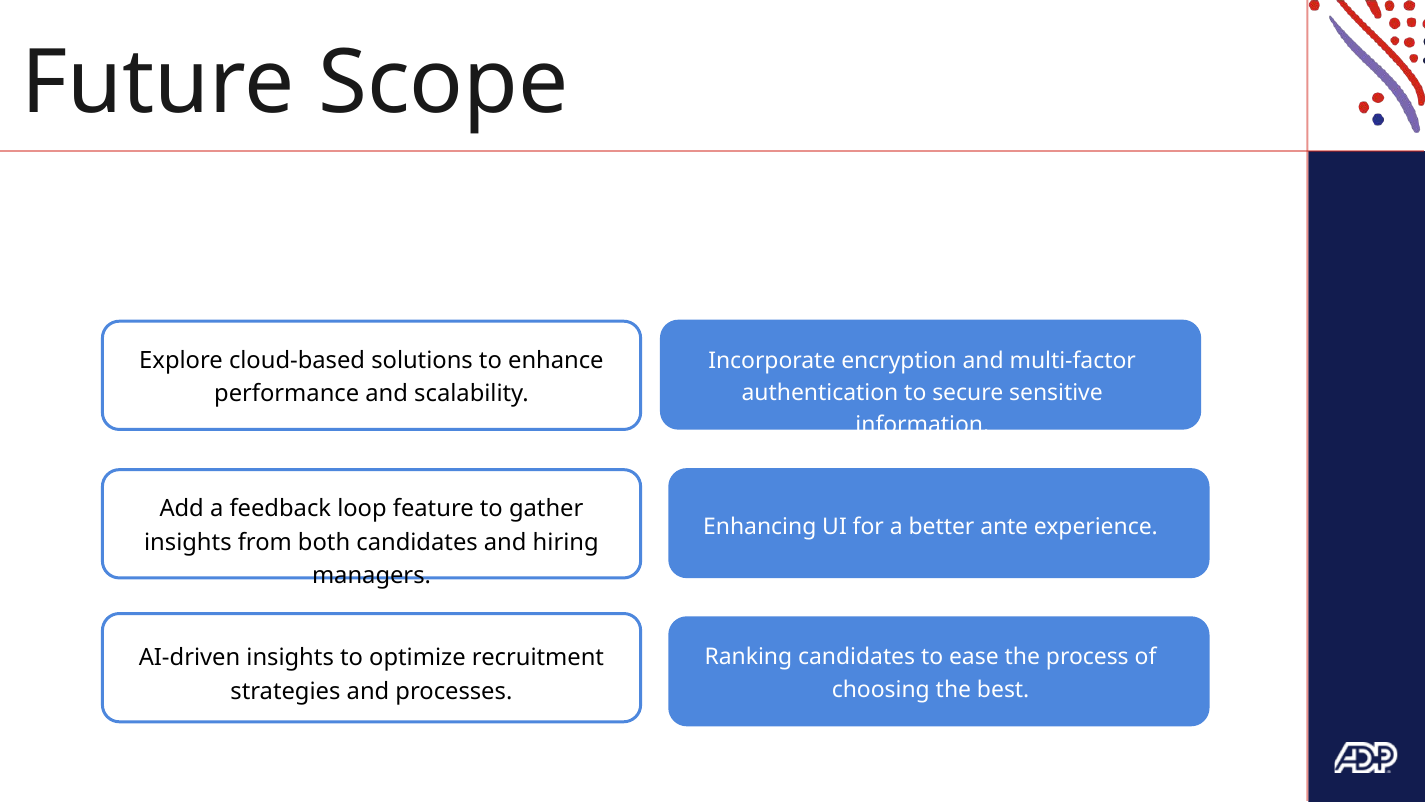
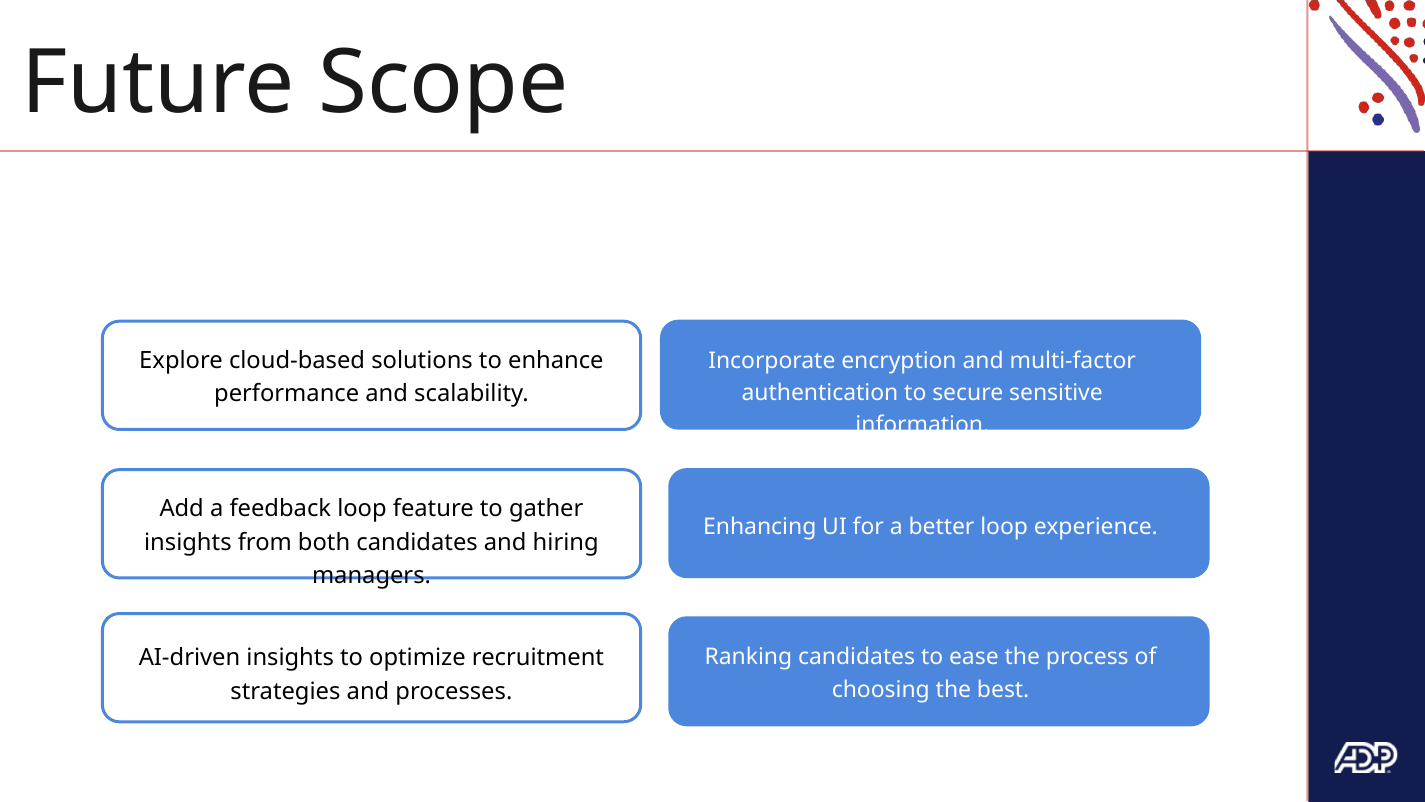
better ante: ante -> loop
